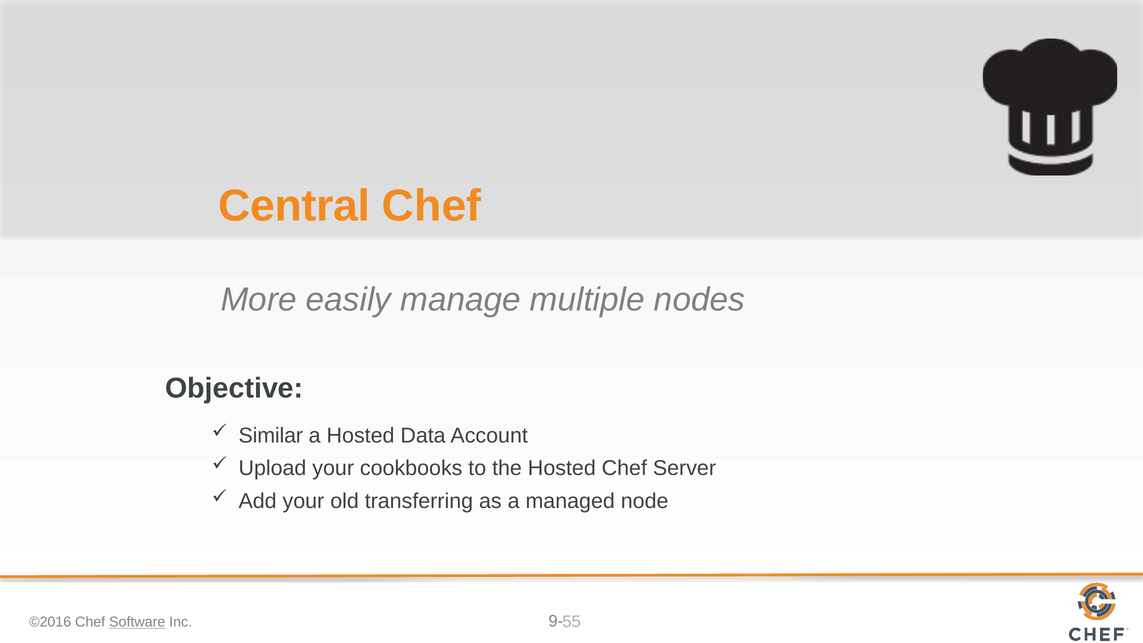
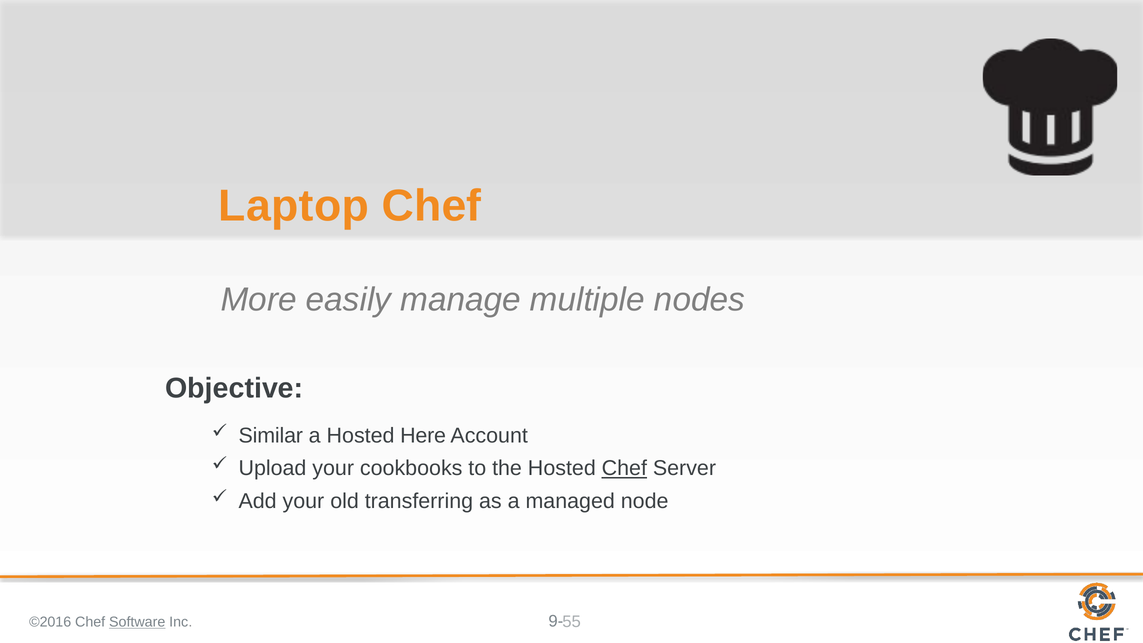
Central: Central -> Laptop
Data: Data -> Here
Chef at (624, 468) underline: none -> present
